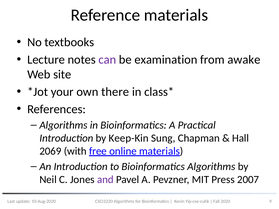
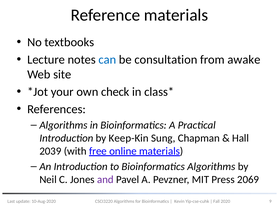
can colour: purple -> blue
examination: examination -> consultation
there: there -> check
2069: 2069 -> 2039
2007: 2007 -> 2069
